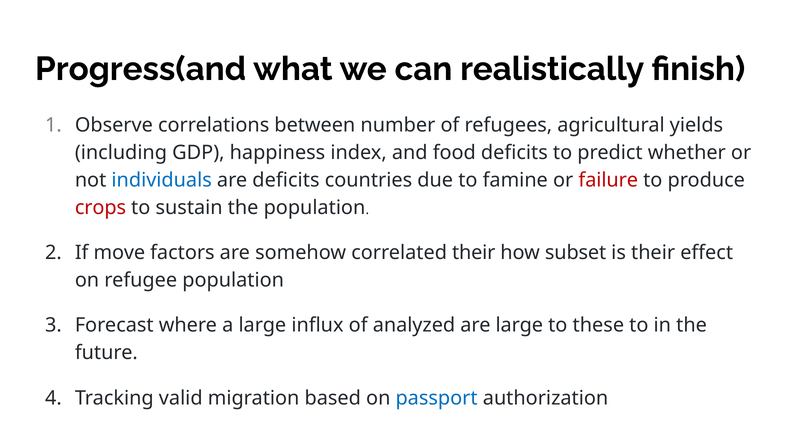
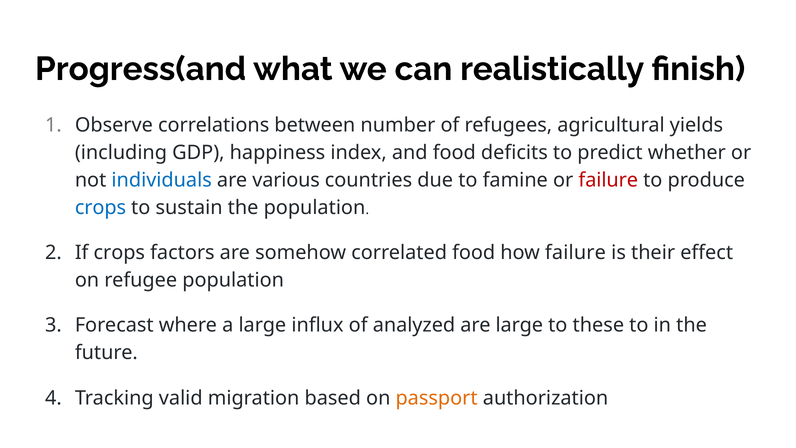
are deficits: deficits -> various
crops at (100, 208) colour: red -> blue
If move: move -> crops
correlated their: their -> food
how subset: subset -> failure
passport colour: blue -> orange
